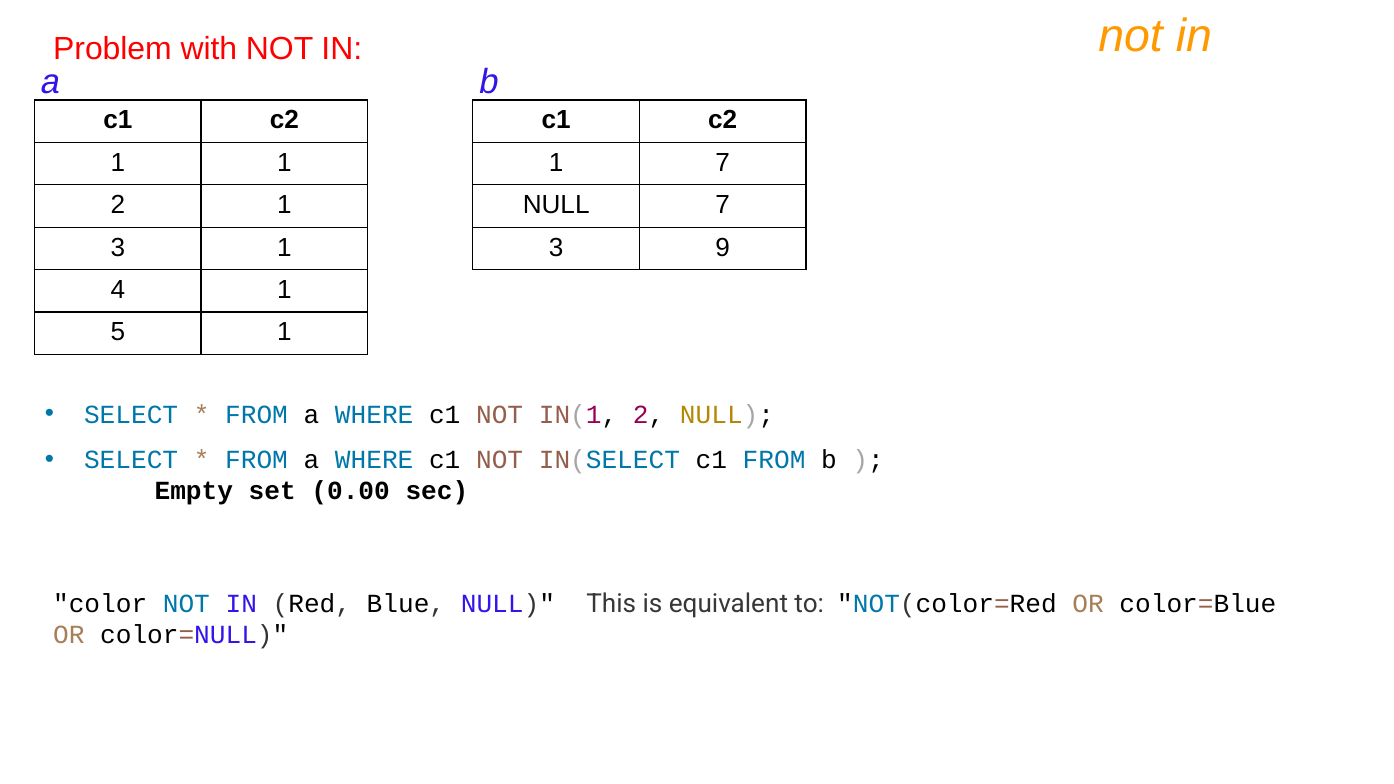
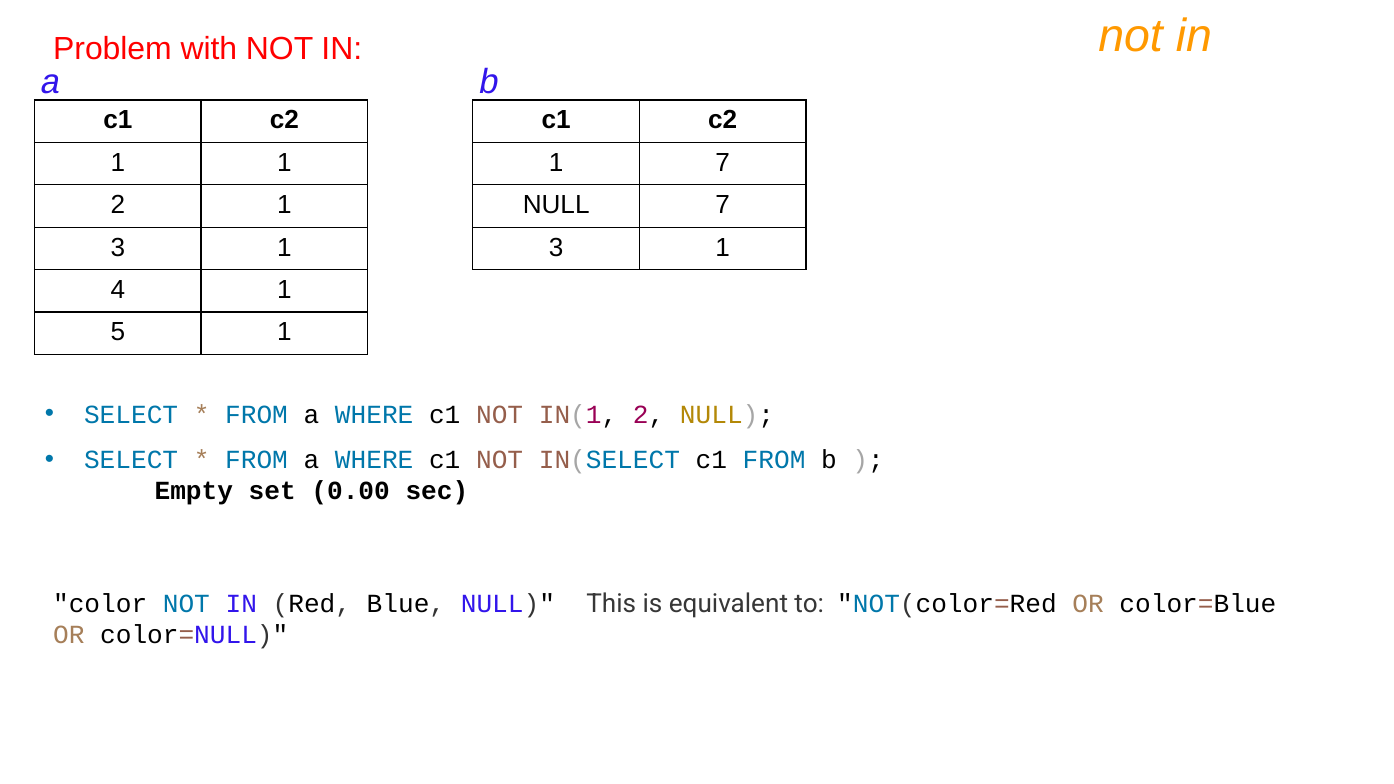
9 at (723, 247): 9 -> 1
